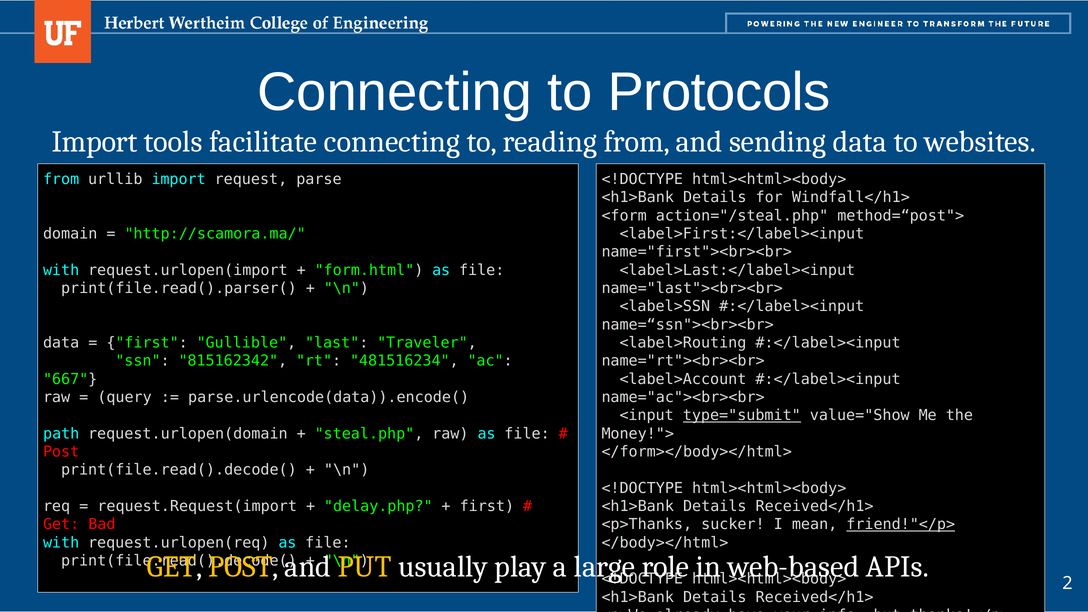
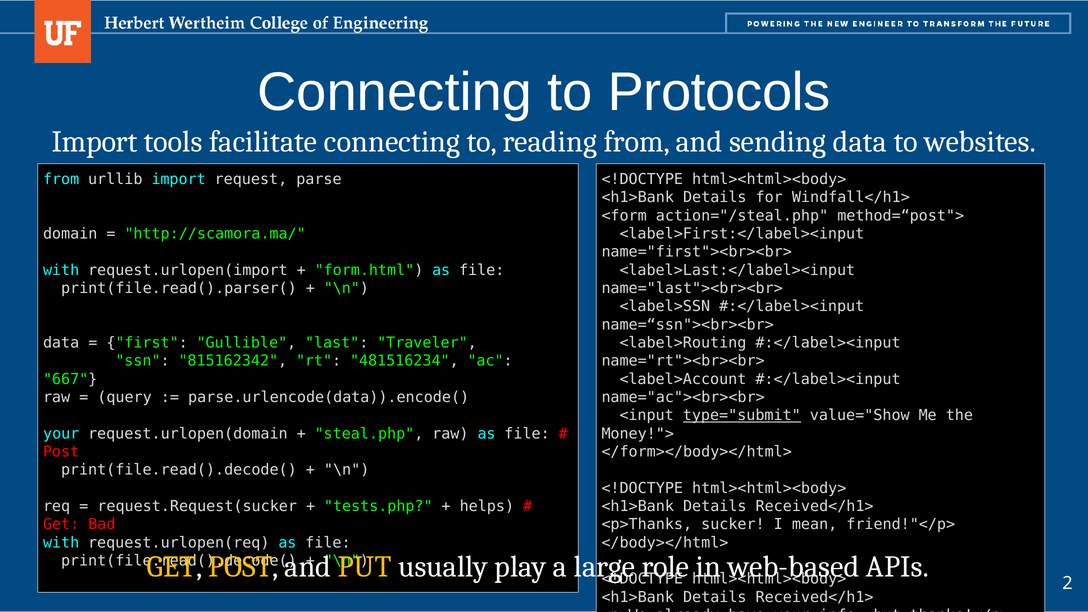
path at (61, 434): path -> your
request.Request(import: request.Request(import -> request.Request(sucker
delay.php: delay.php -> tests.php
first at (487, 506): first -> helps
friend!"</p> underline: present -> none
